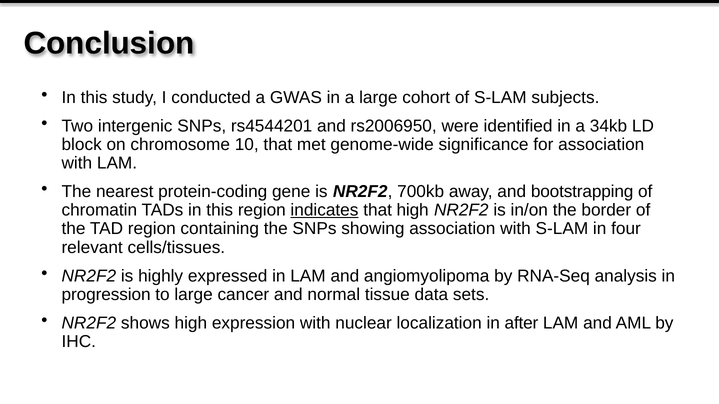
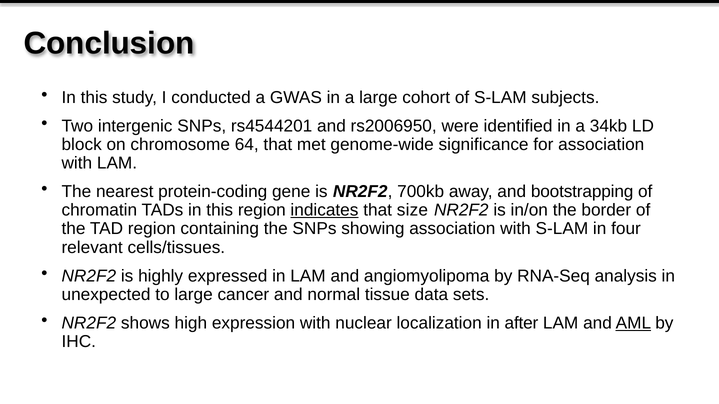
10: 10 -> 64
that high: high -> size
progression: progression -> unexpected
AML underline: none -> present
